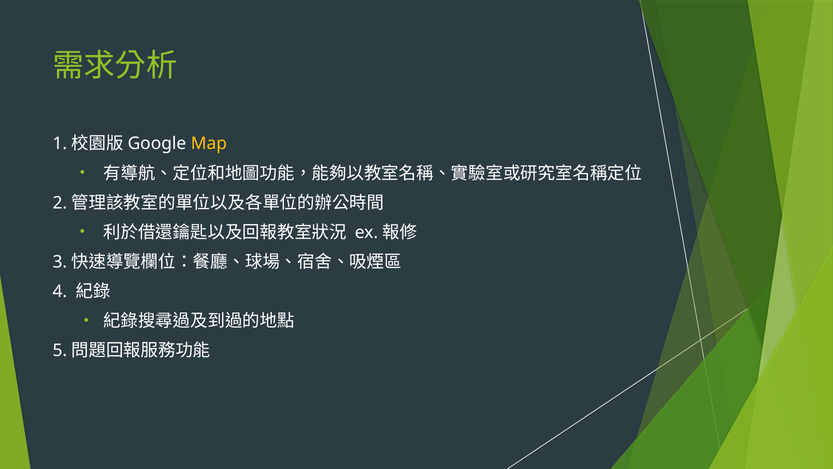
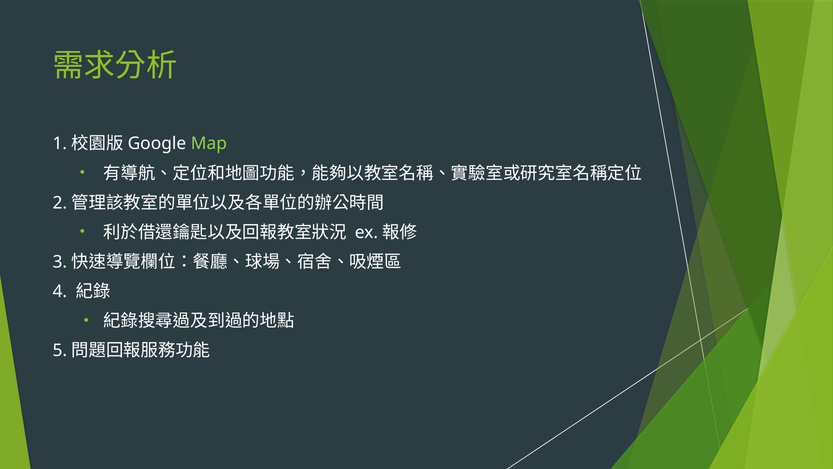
Map colour: yellow -> light green
